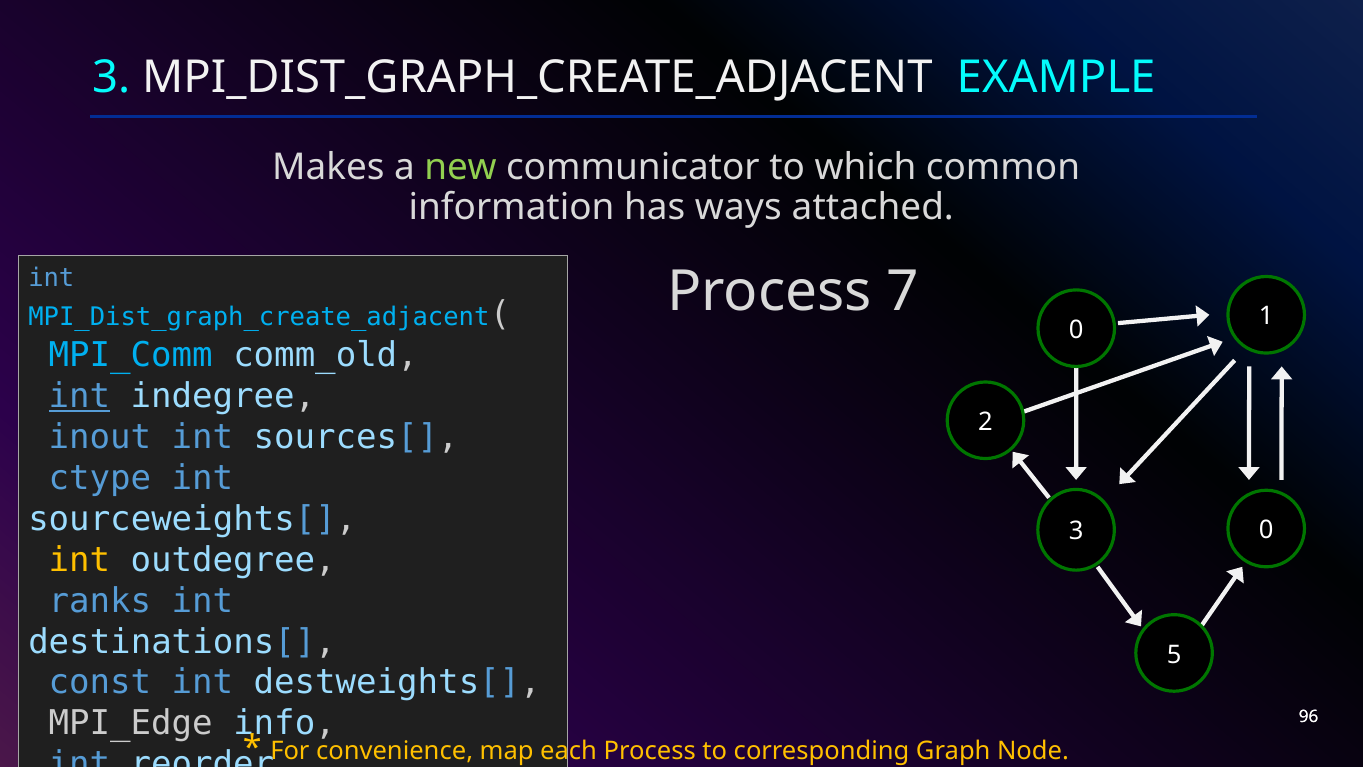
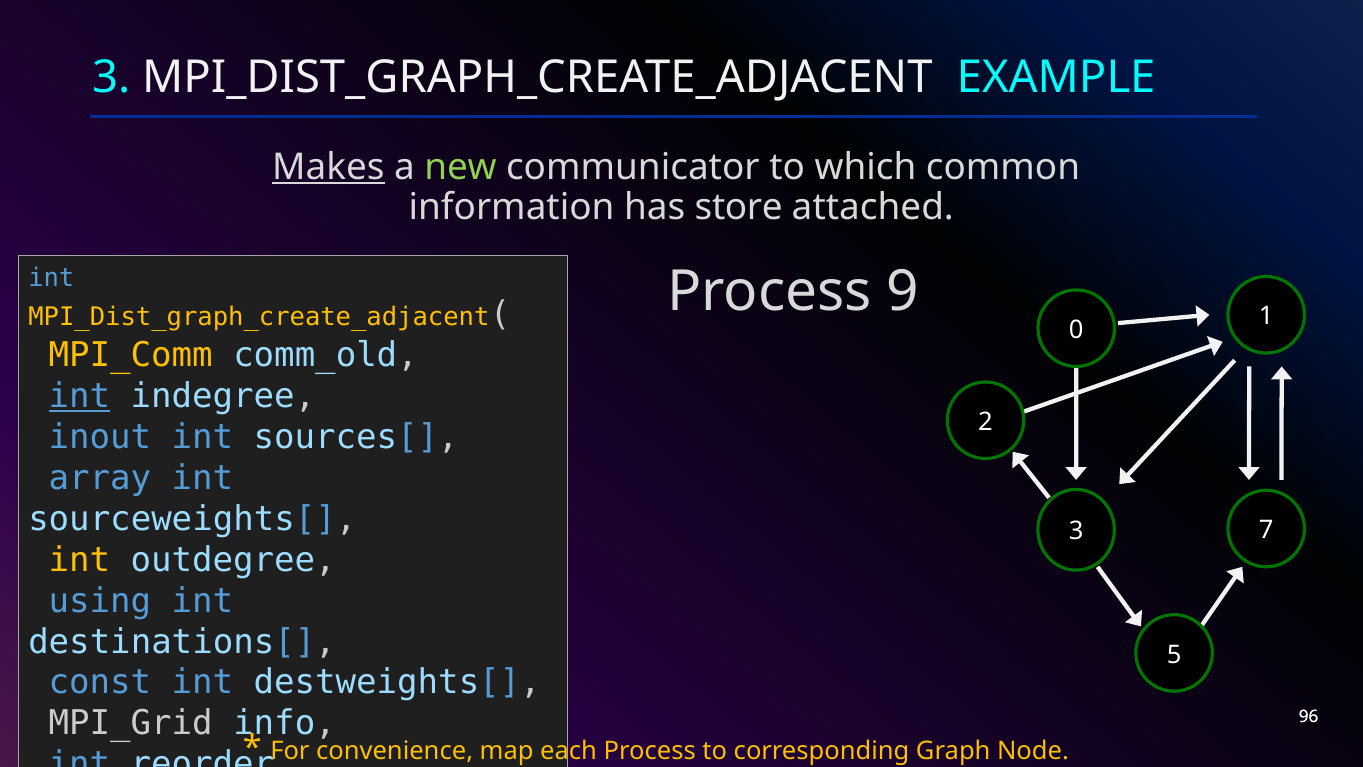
Makes underline: none -> present
ways: ways -> store
7: 7 -> 9
MPI_Dist_graph_create_adjacent at (259, 317) colour: light blue -> yellow
MPI_Comm at (131, 355) colour: light blue -> yellow
ctype: ctype -> array
3 0: 0 -> 7
ranks: ranks -> using
MPI_Edge: MPI_Edge -> MPI_Grid
